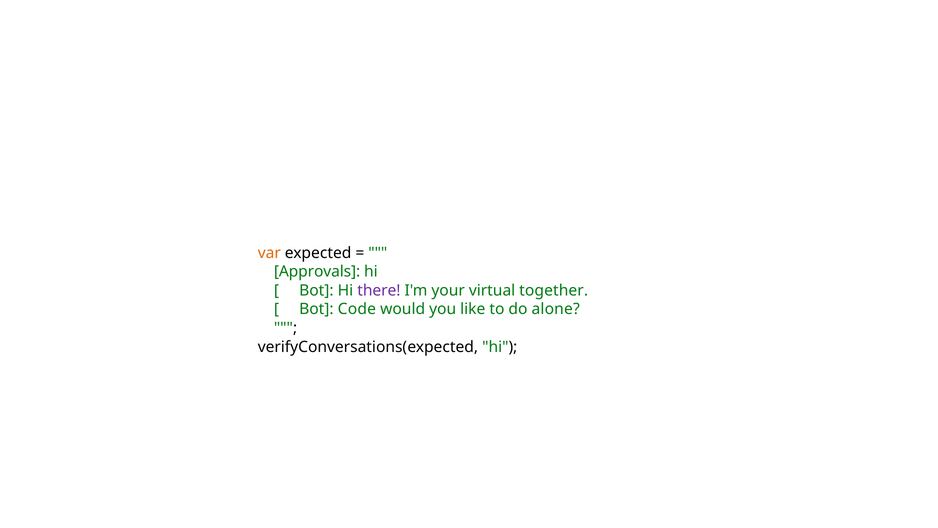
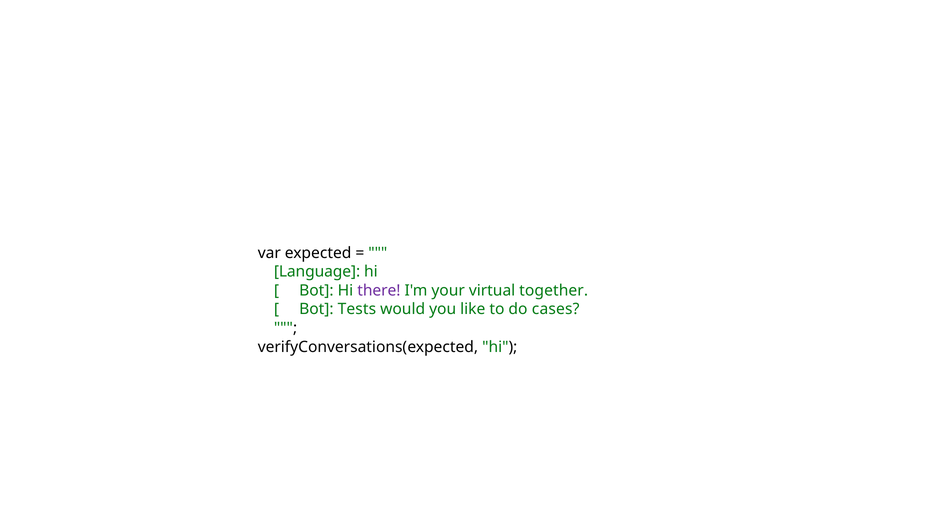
var colour: orange -> black
Approvals: Approvals -> Language
Code: Code -> Tests
alone: alone -> cases
